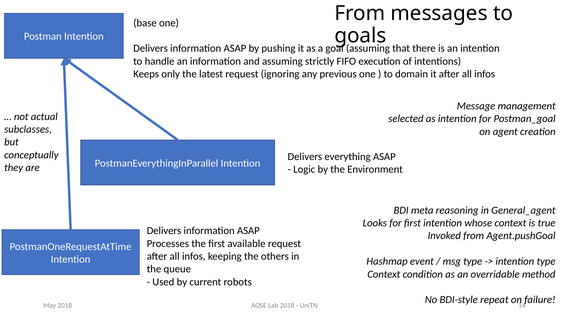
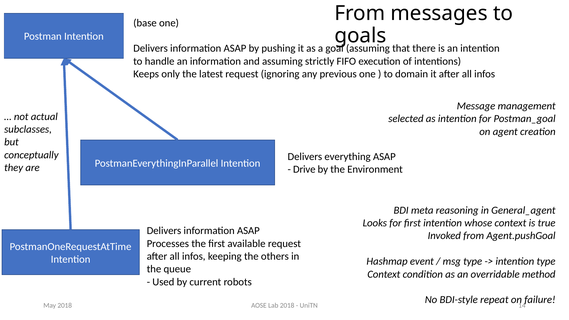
Logic: Logic -> Drive
